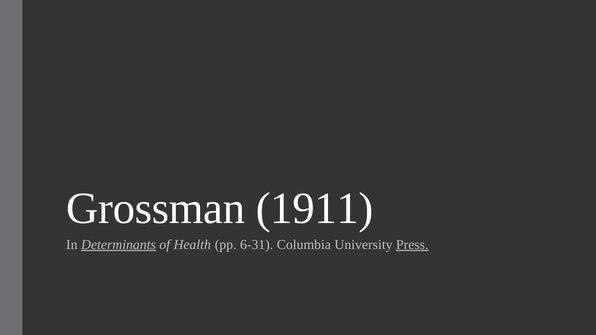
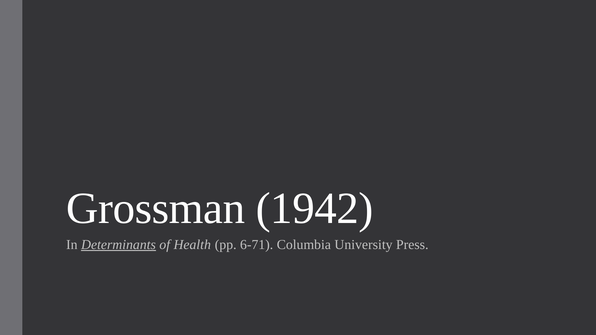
1911: 1911 -> 1942
6-31: 6-31 -> 6-71
Press underline: present -> none
